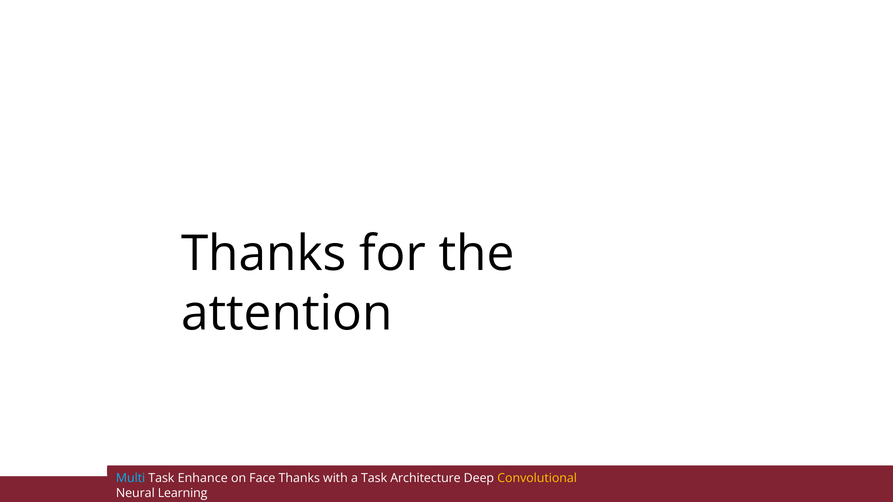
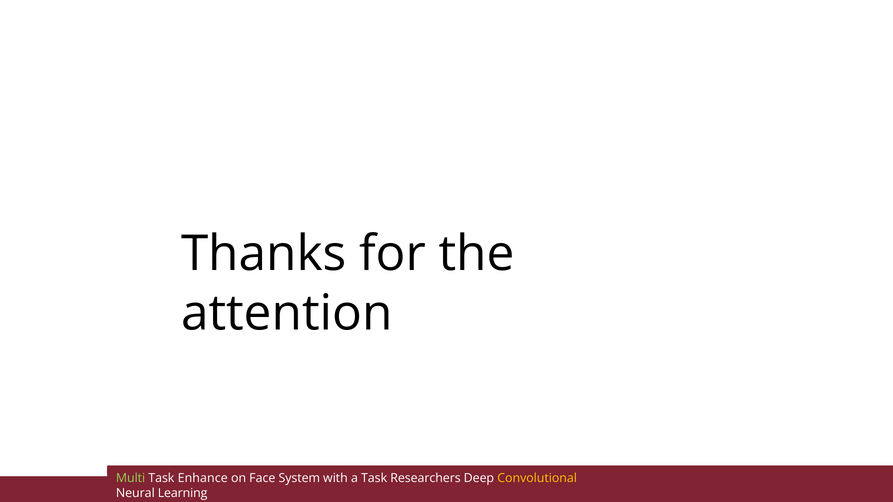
Multi colour: light blue -> light green
Face Thanks: Thanks -> System
Architecture: Architecture -> Researchers
